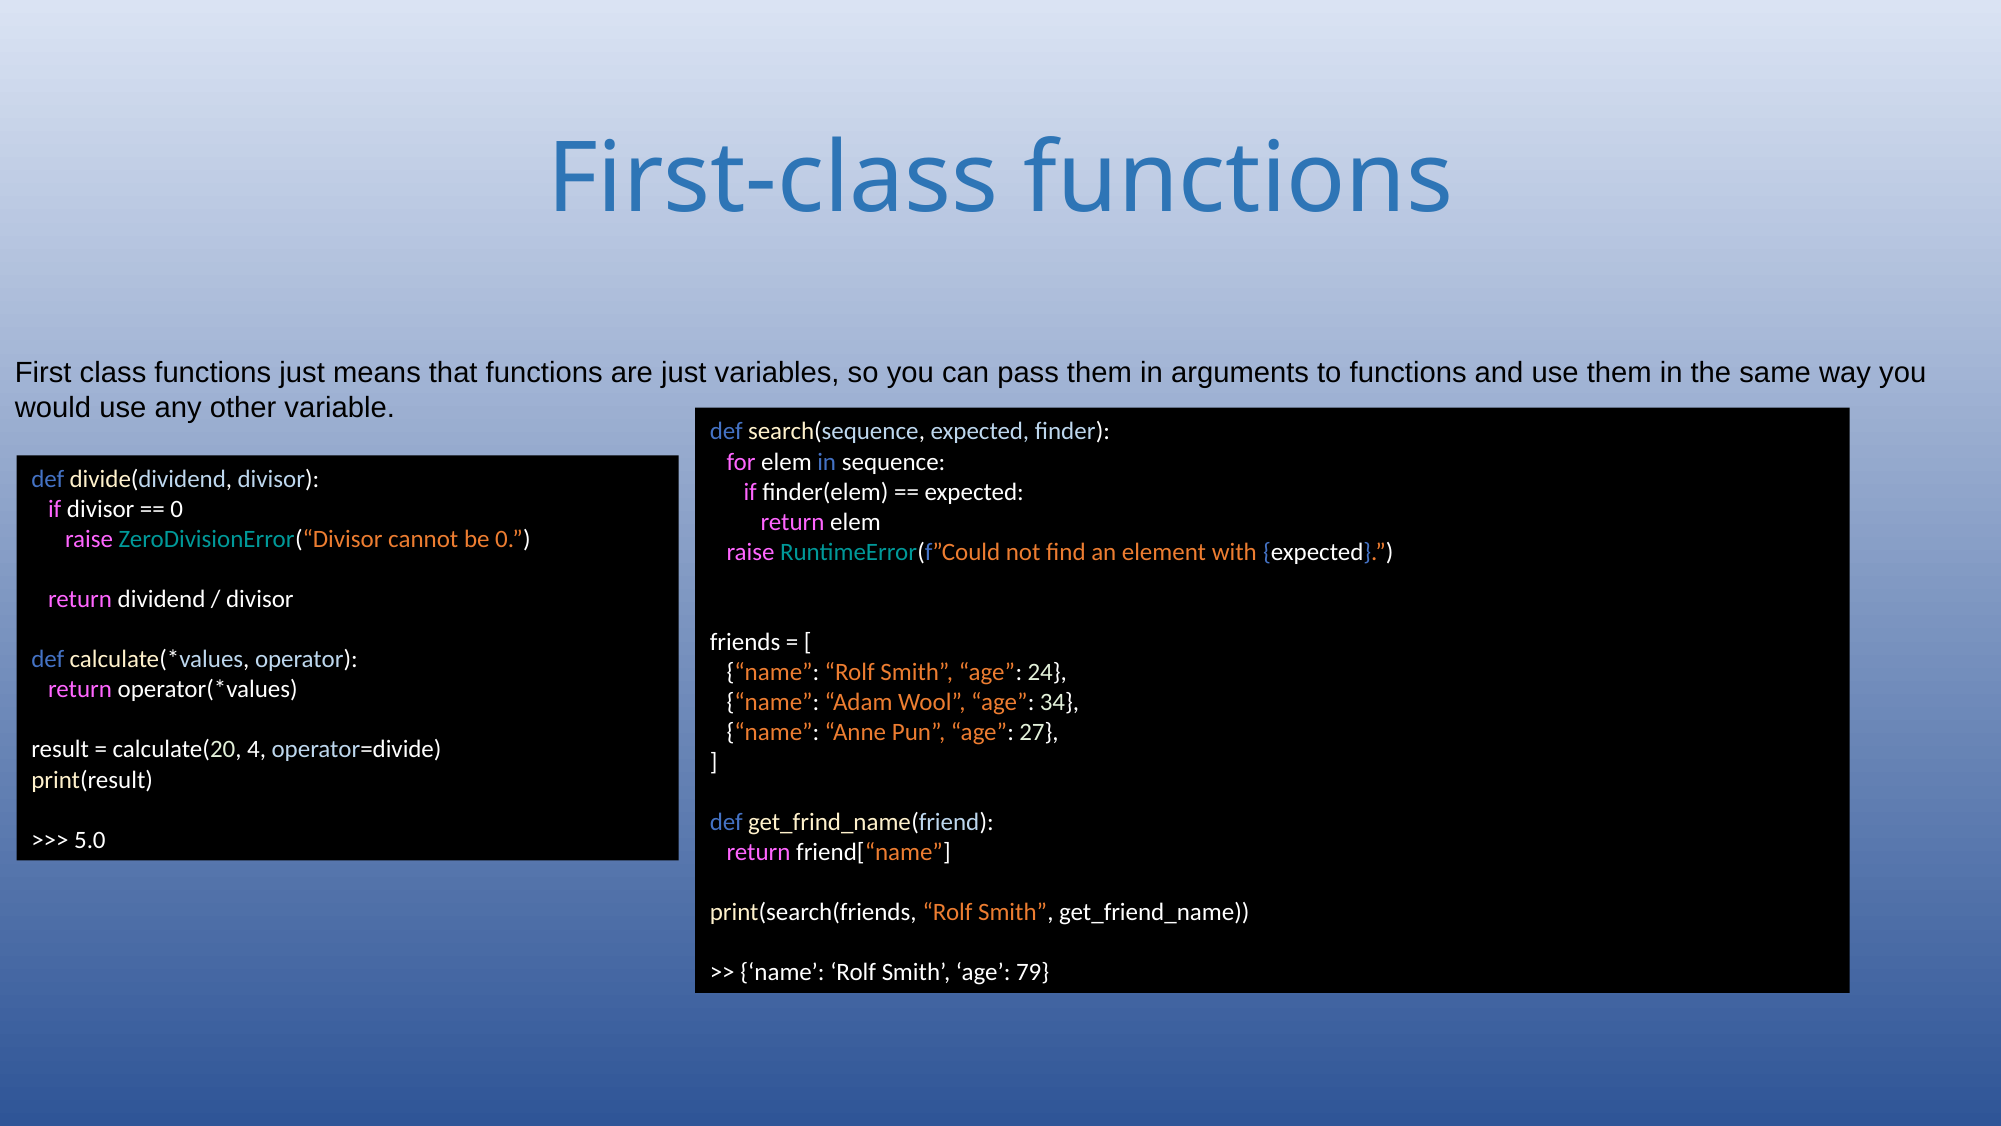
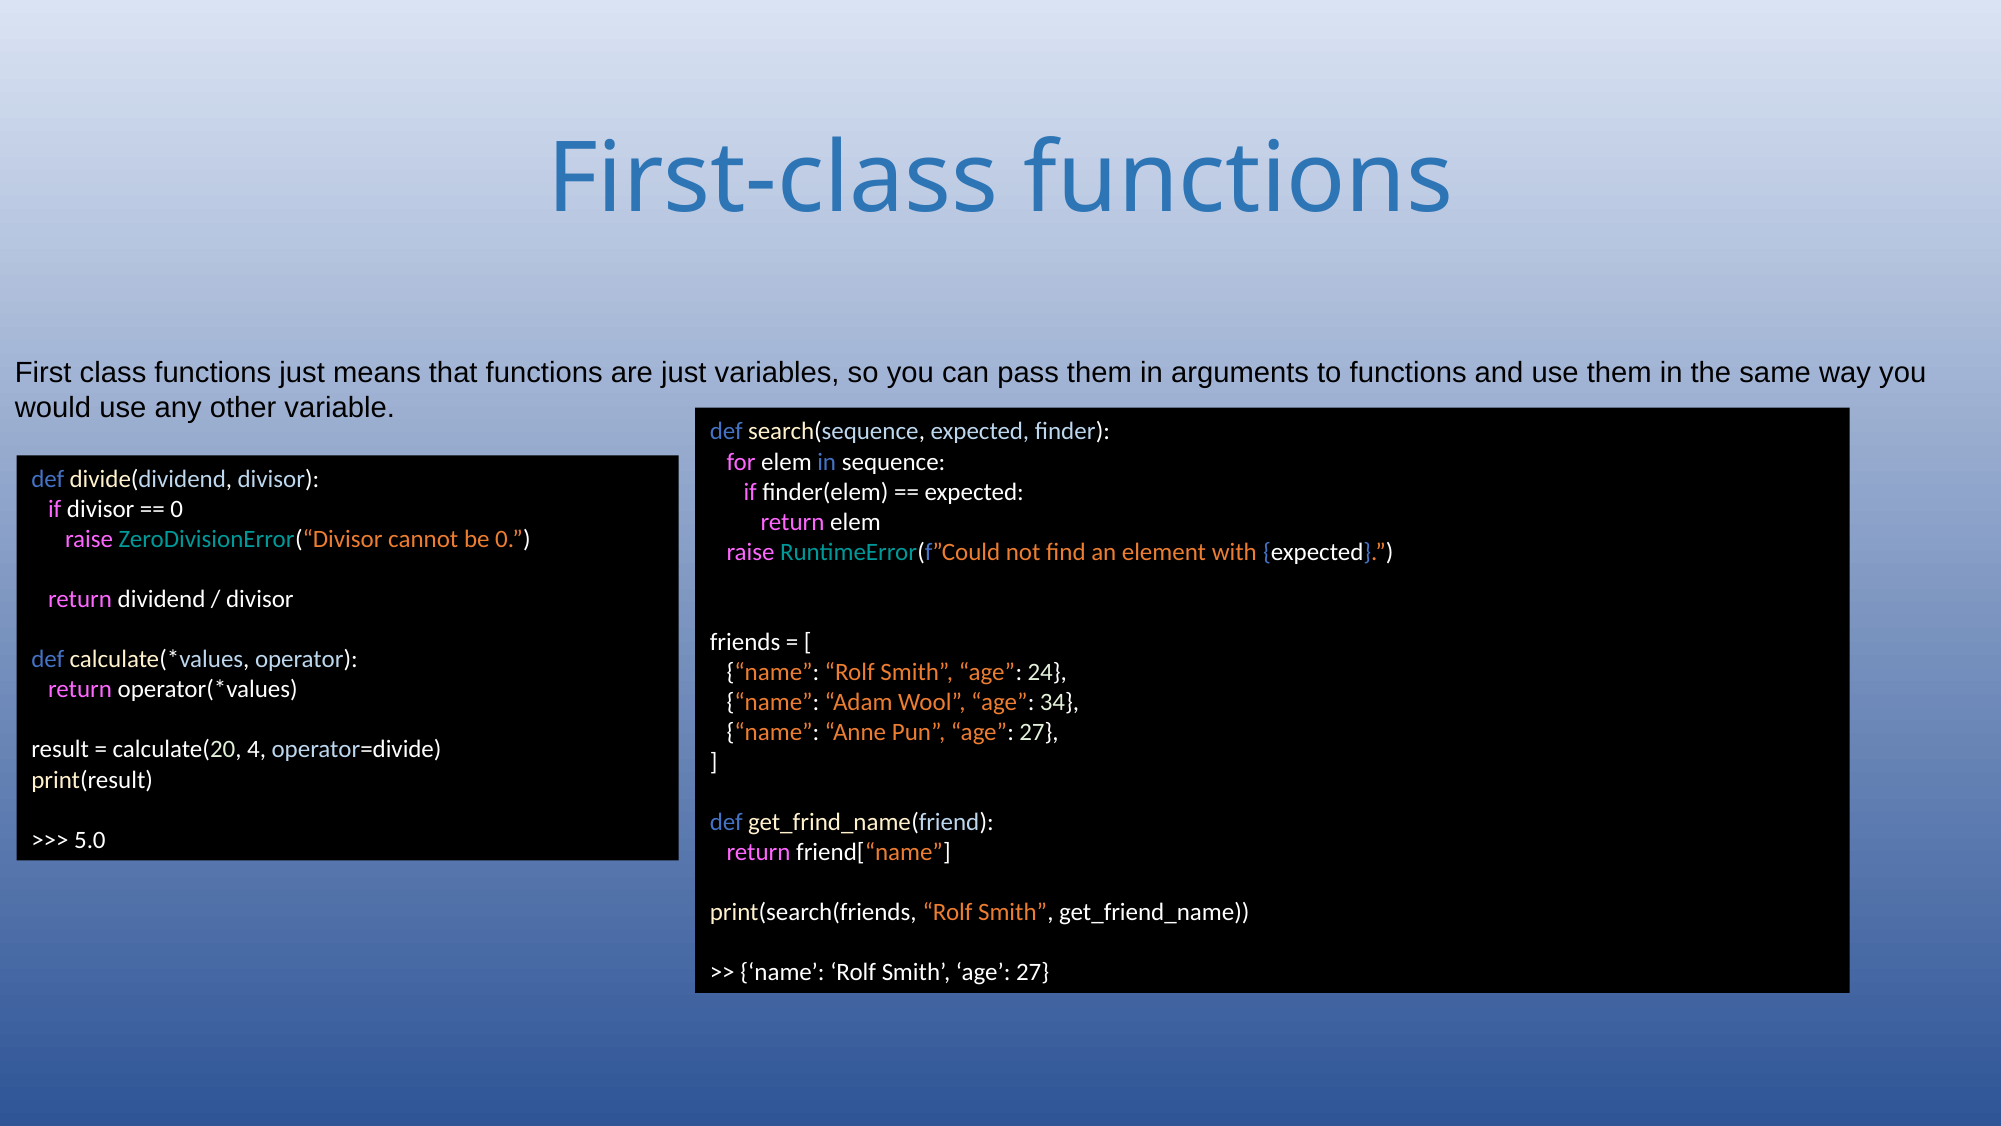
Smith age 79: 79 -> 27
